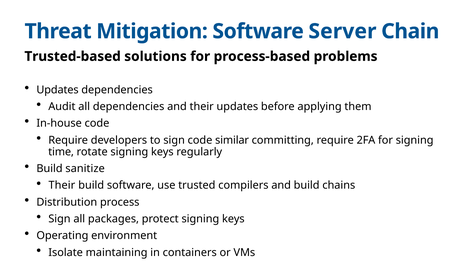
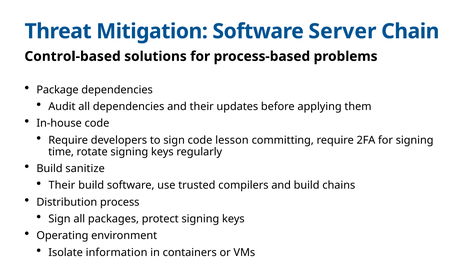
Trusted-based: Trusted-based -> Control-based
Updates at (58, 90): Updates -> Package
similar: similar -> lesson
maintaining: maintaining -> information
